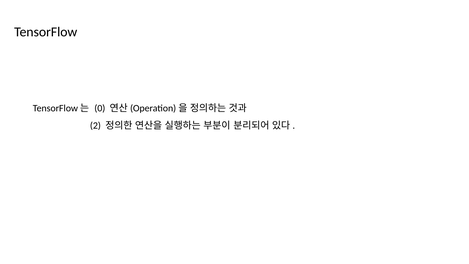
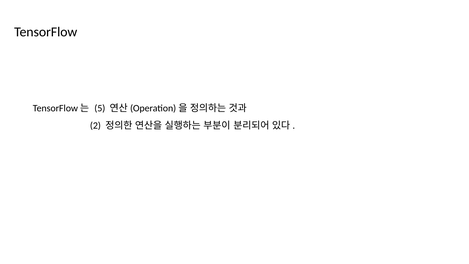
0: 0 -> 5
